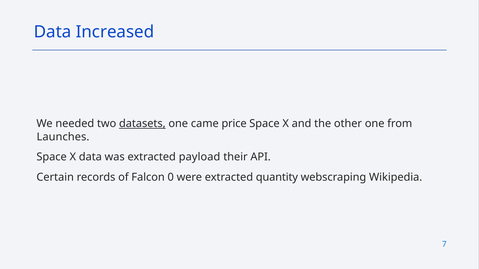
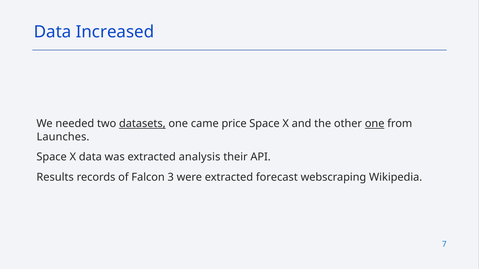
one at (375, 124) underline: none -> present
payload: payload -> analysis
Certain: Certain -> Results
0: 0 -> 3
quantity: quantity -> forecast
